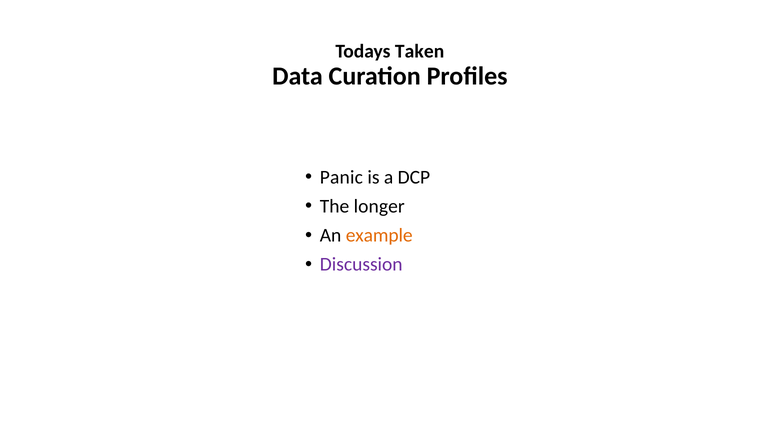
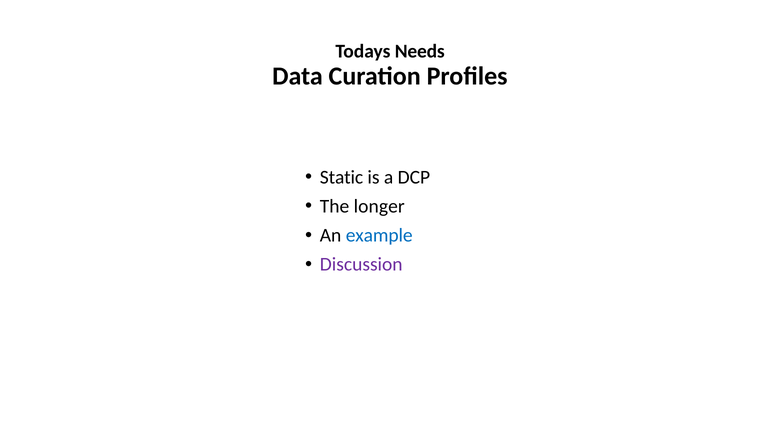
Taken: Taken -> Needs
Panic: Panic -> Static
example colour: orange -> blue
